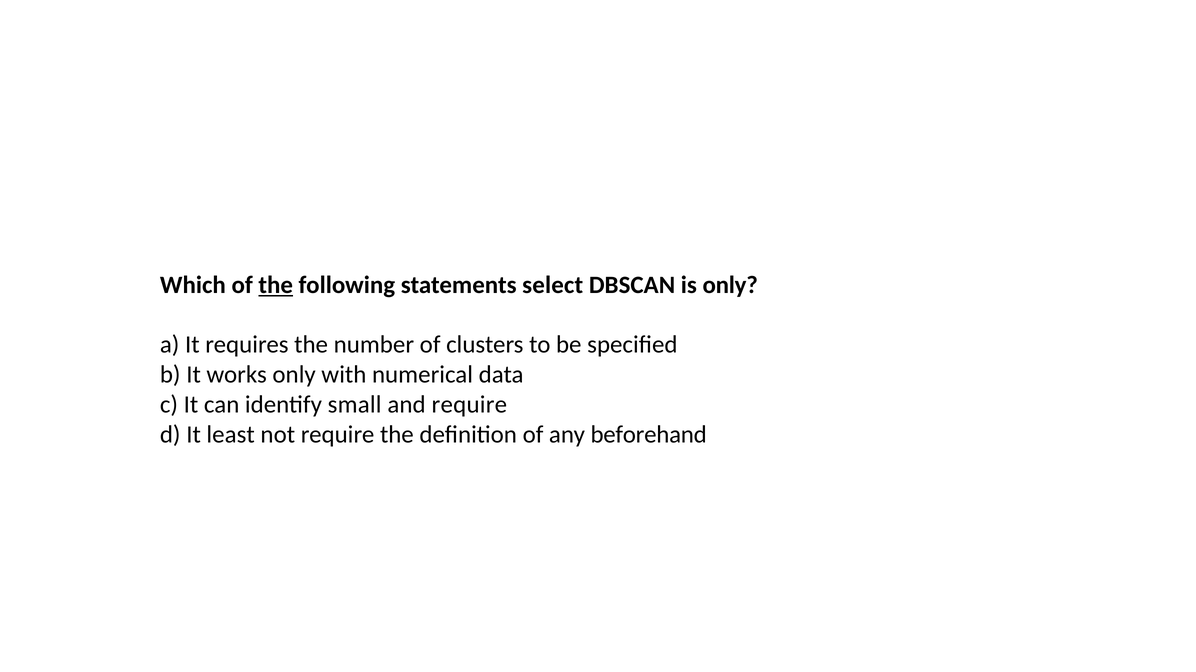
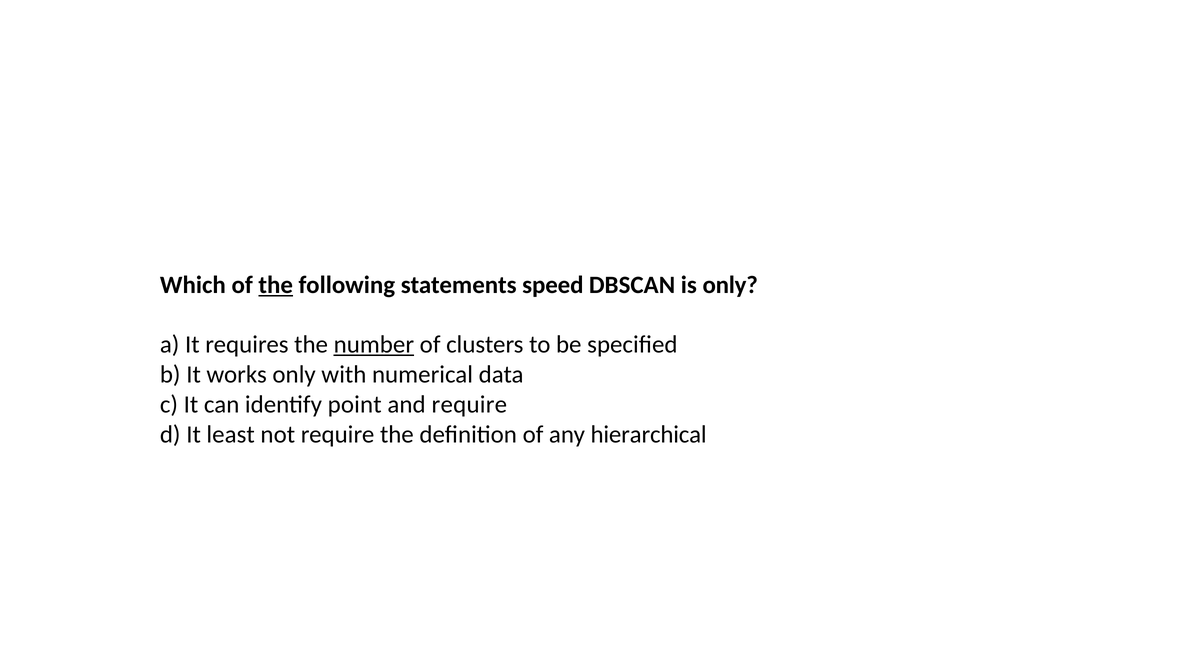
select: select -> speed
number underline: none -> present
small: small -> point
beforehand: beforehand -> hierarchical
